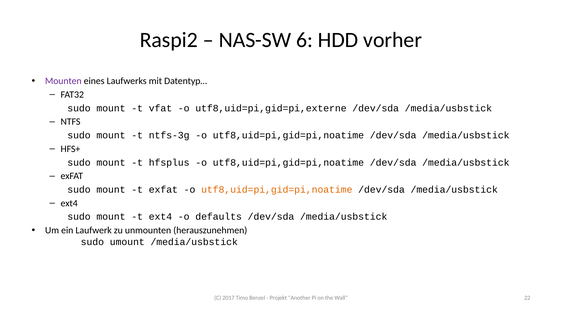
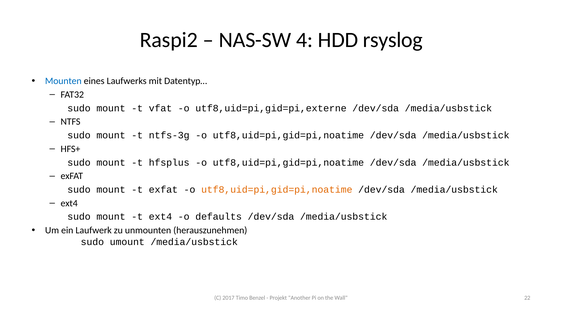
6: 6 -> 4
vorher: vorher -> rsyslog
Mounten colour: purple -> blue
